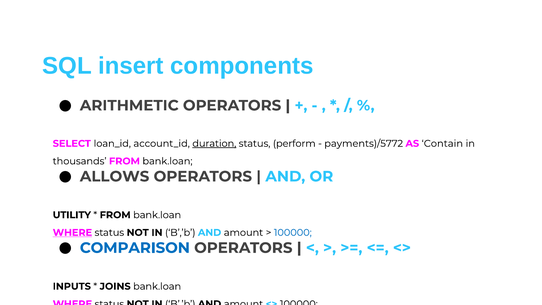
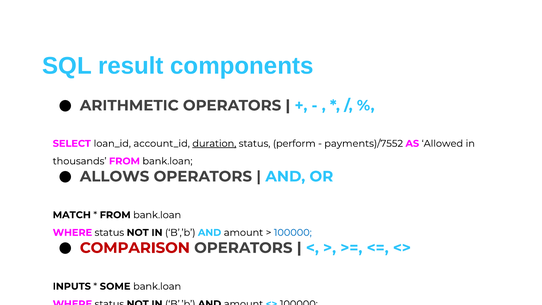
insert: insert -> result
payments)/5772: payments)/5772 -> payments)/7552
Contain: Contain -> Allowed
UTILITY: UTILITY -> MATCH
WHERE at (72, 233) underline: present -> none
COMPARISON colour: blue -> red
JOINS: JOINS -> SOME
